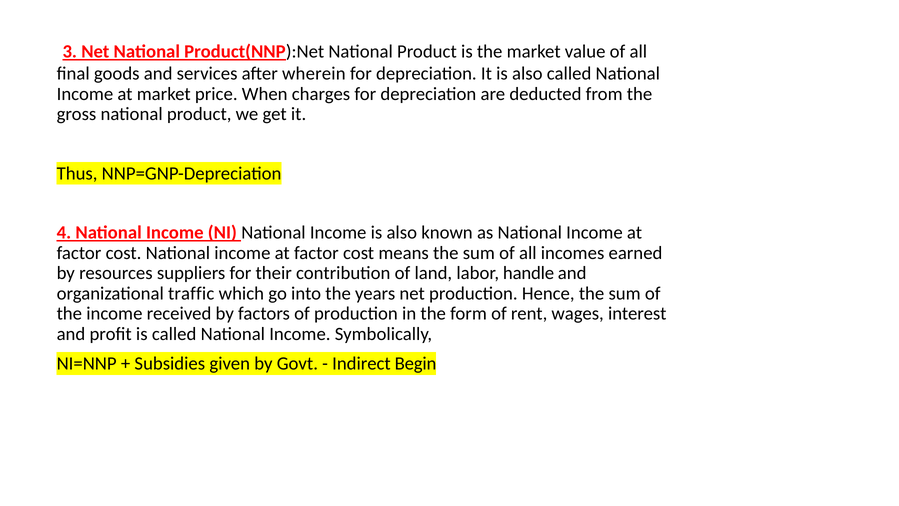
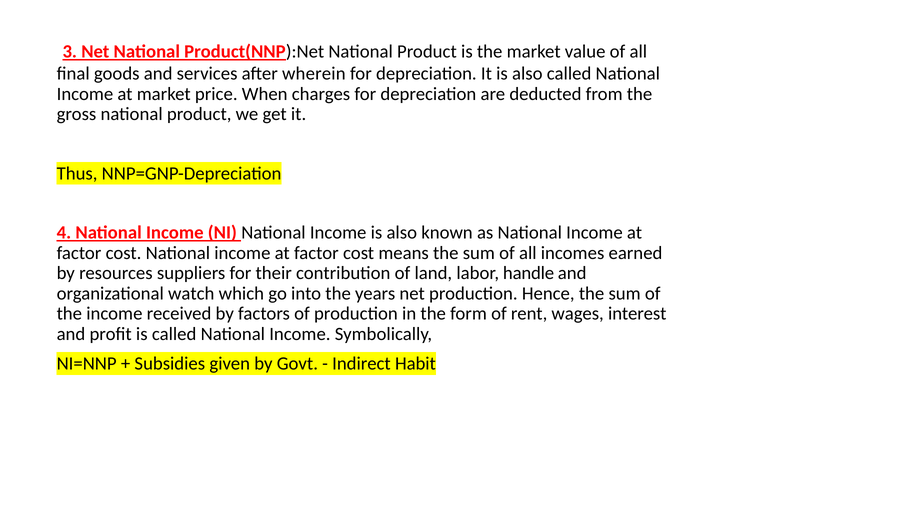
traffic: traffic -> watch
Begin: Begin -> Habit
